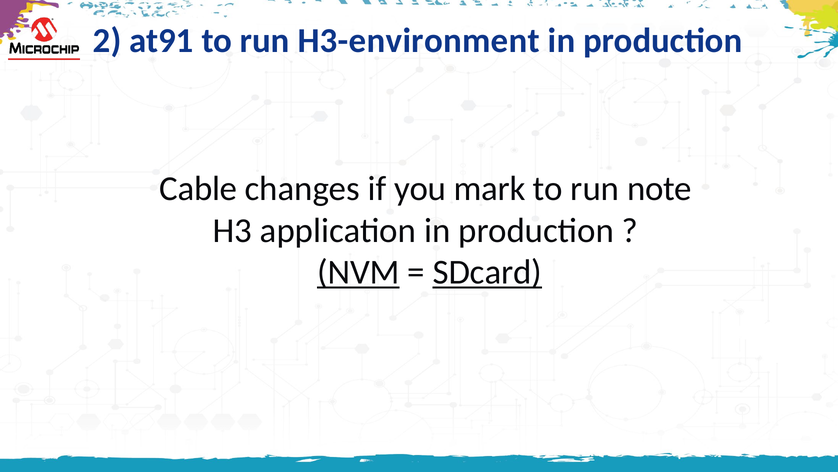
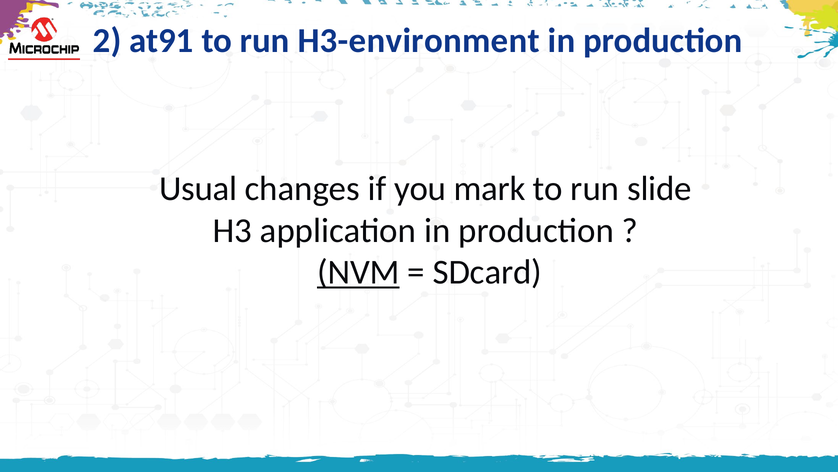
Cable: Cable -> Usual
note: note -> slide
SDcard underline: present -> none
